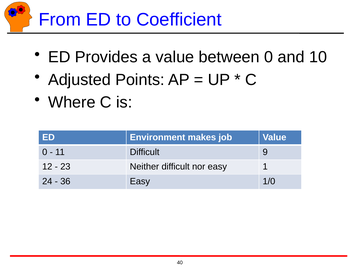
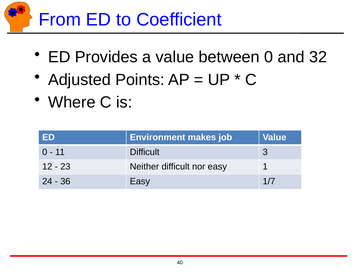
10: 10 -> 32
9: 9 -> 3
1/0: 1/0 -> 1/7
